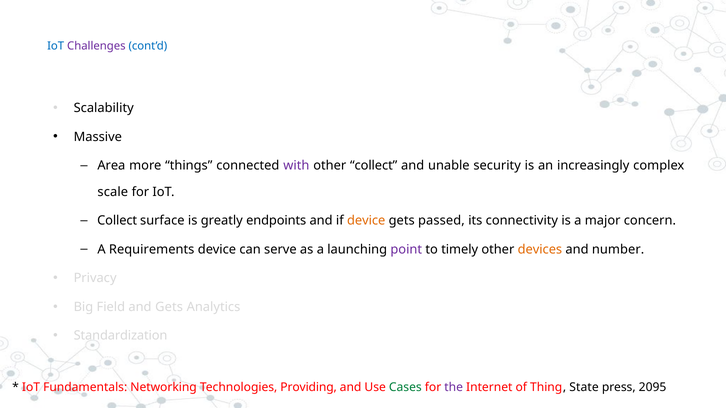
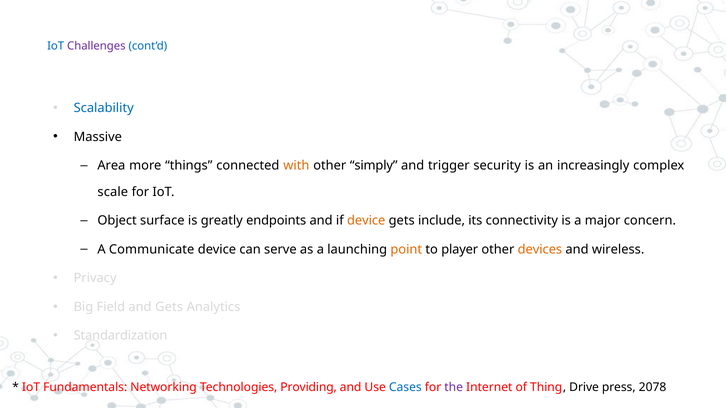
Scalability colour: black -> blue
with colour: purple -> orange
other collect: collect -> simply
unable: unable -> trigger
Collect at (117, 221): Collect -> Object
passed: passed -> include
Requirements: Requirements -> Communicate
point colour: purple -> orange
timely: timely -> player
number: number -> wireless
Cases colour: green -> blue
State: State -> Drive
2095: 2095 -> 2078
